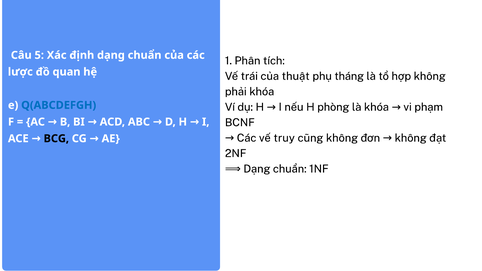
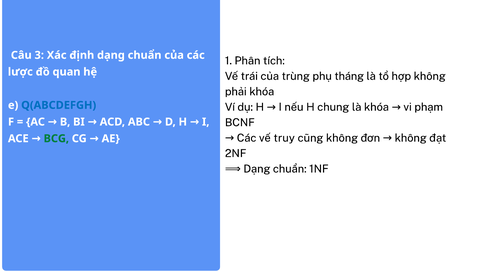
5: 5 -> 3
thuật: thuật -> trùng
phòng: phòng -> chung
BCG colour: black -> green
